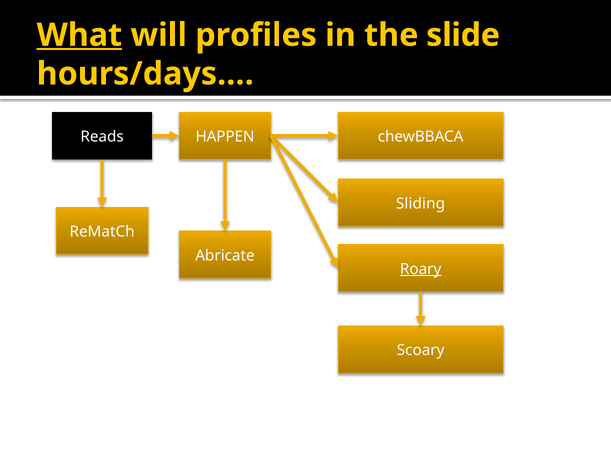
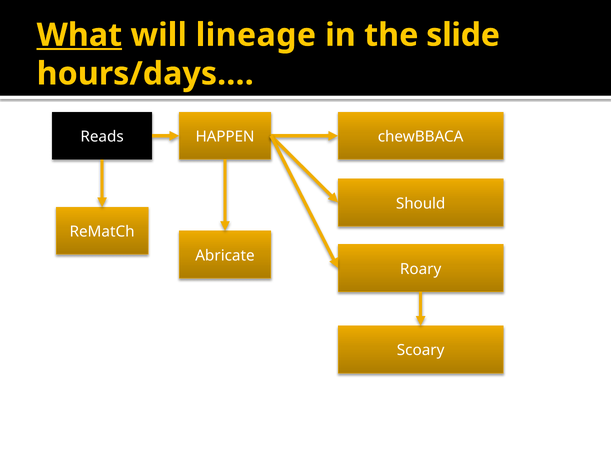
profiles: profiles -> lineage
Sliding: Sliding -> Should
Roary underline: present -> none
